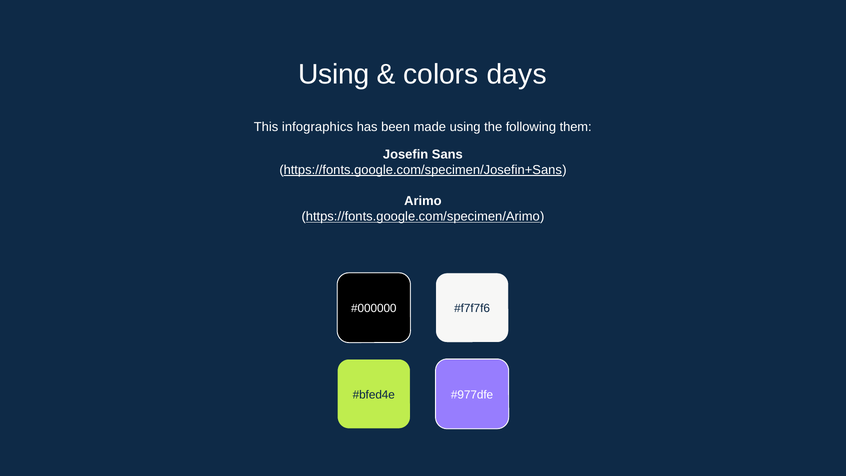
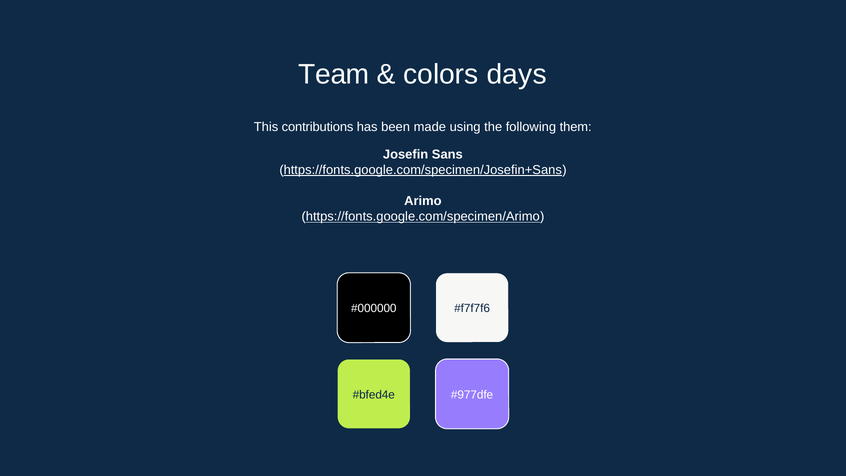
Using at (334, 75): Using -> Team
infographics: infographics -> contributions
